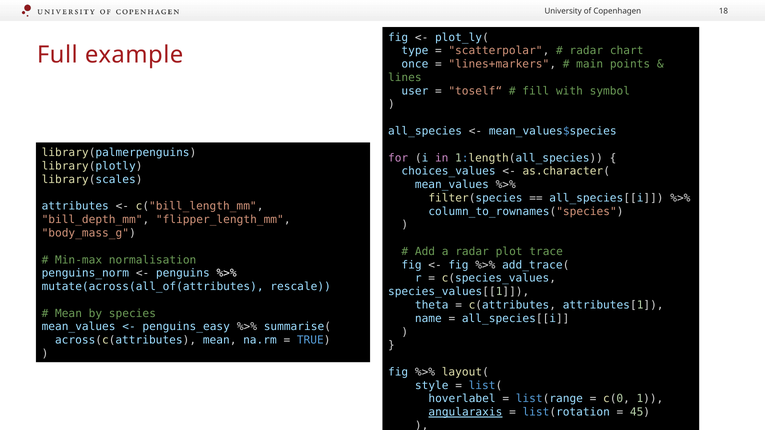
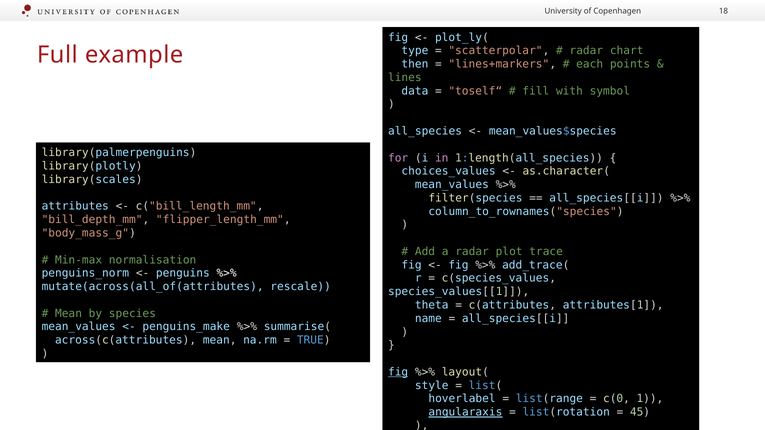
once: once -> then
main: main -> each
user: user -> data
penguins_easy: penguins_easy -> penguins_make
fig at (398, 372) underline: none -> present
